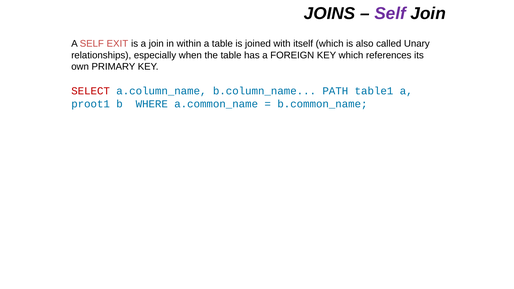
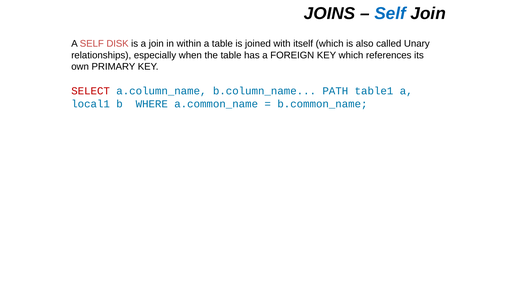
Self at (390, 13) colour: purple -> blue
EXIT: EXIT -> DISK
proot1: proot1 -> local1
